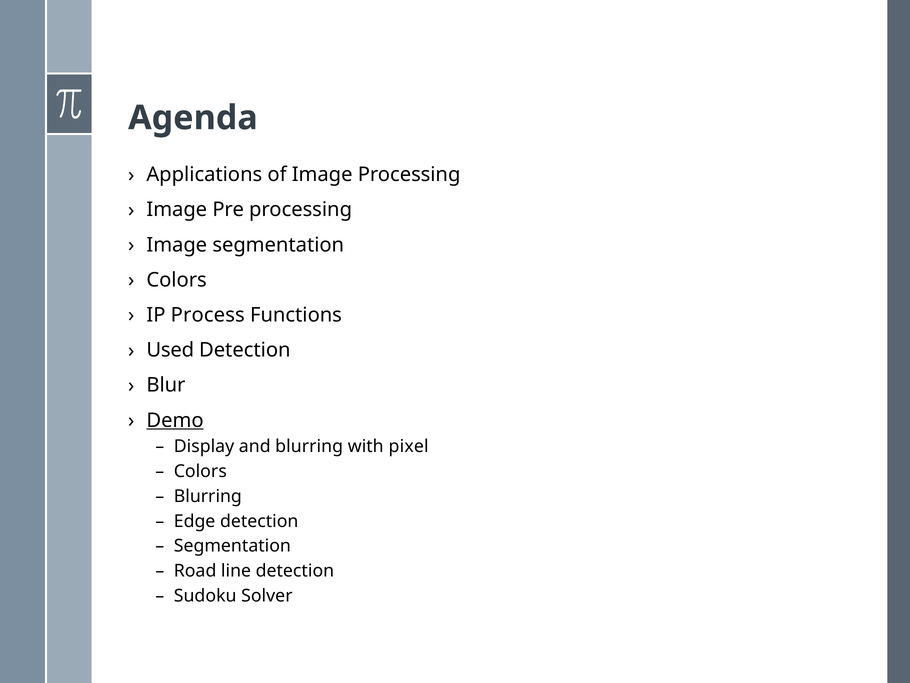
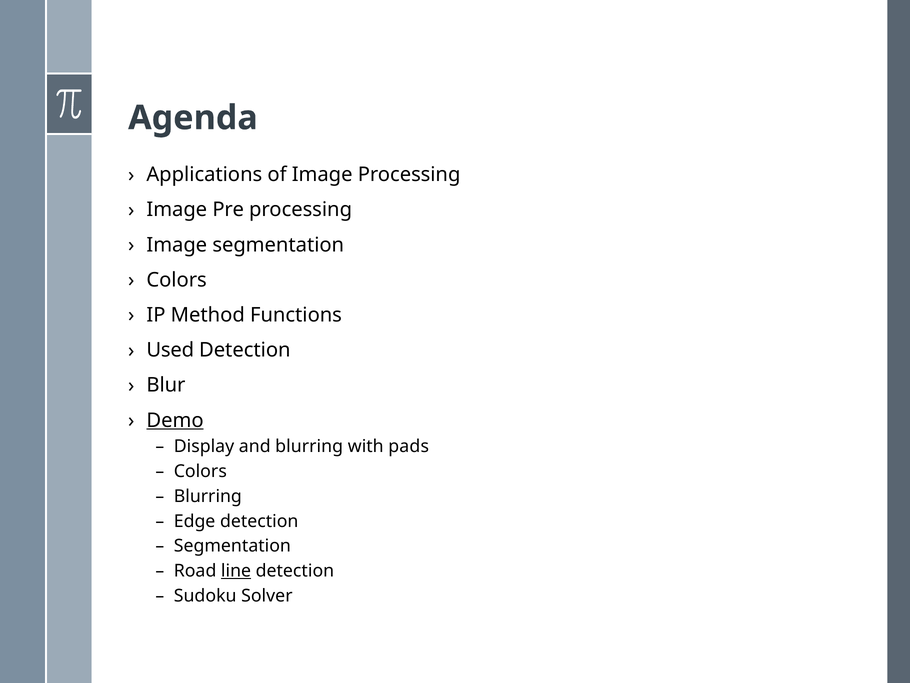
Process: Process -> Method
pixel: pixel -> pads
line underline: none -> present
